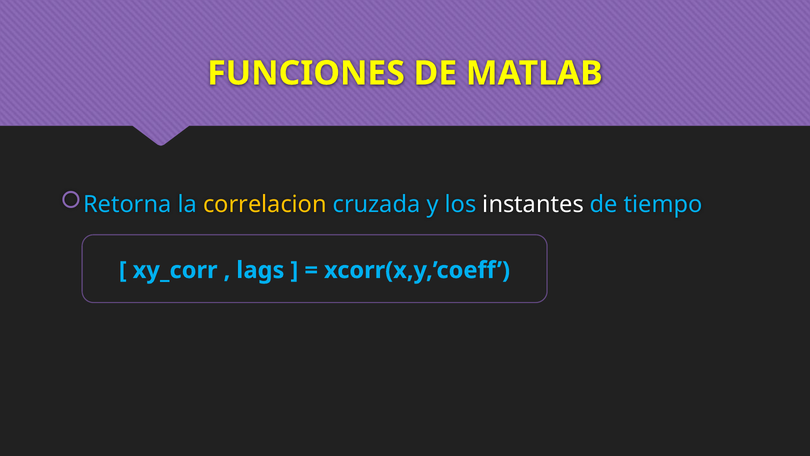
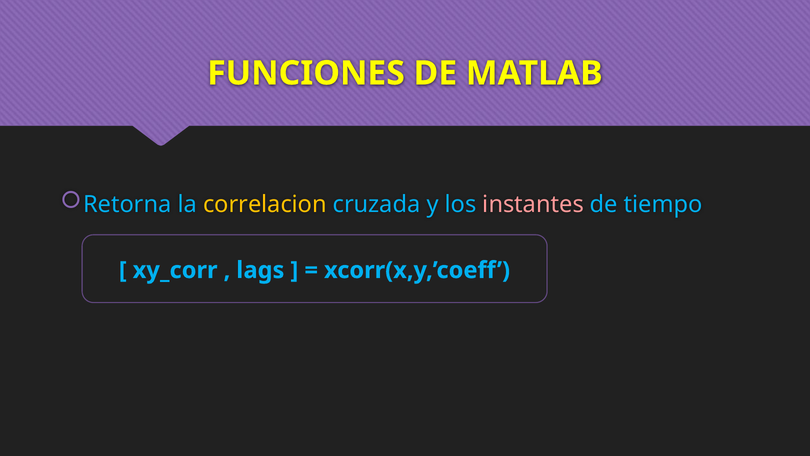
instantes colour: white -> pink
